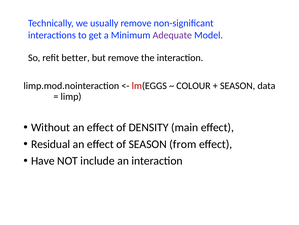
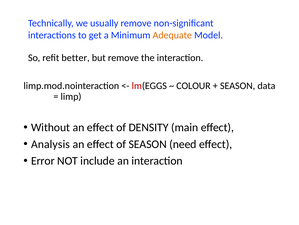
Adequate colour: purple -> orange
Residual: Residual -> Analysis
from: from -> need
Have: Have -> Error
